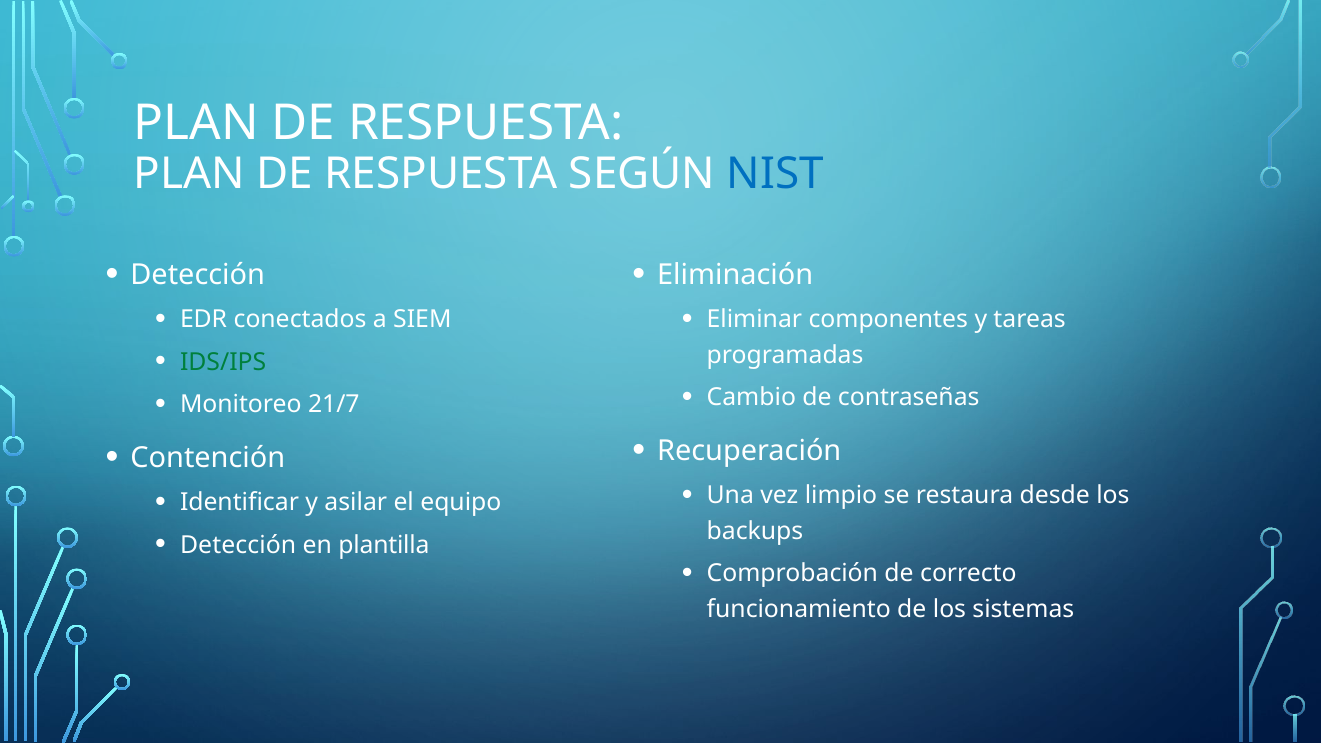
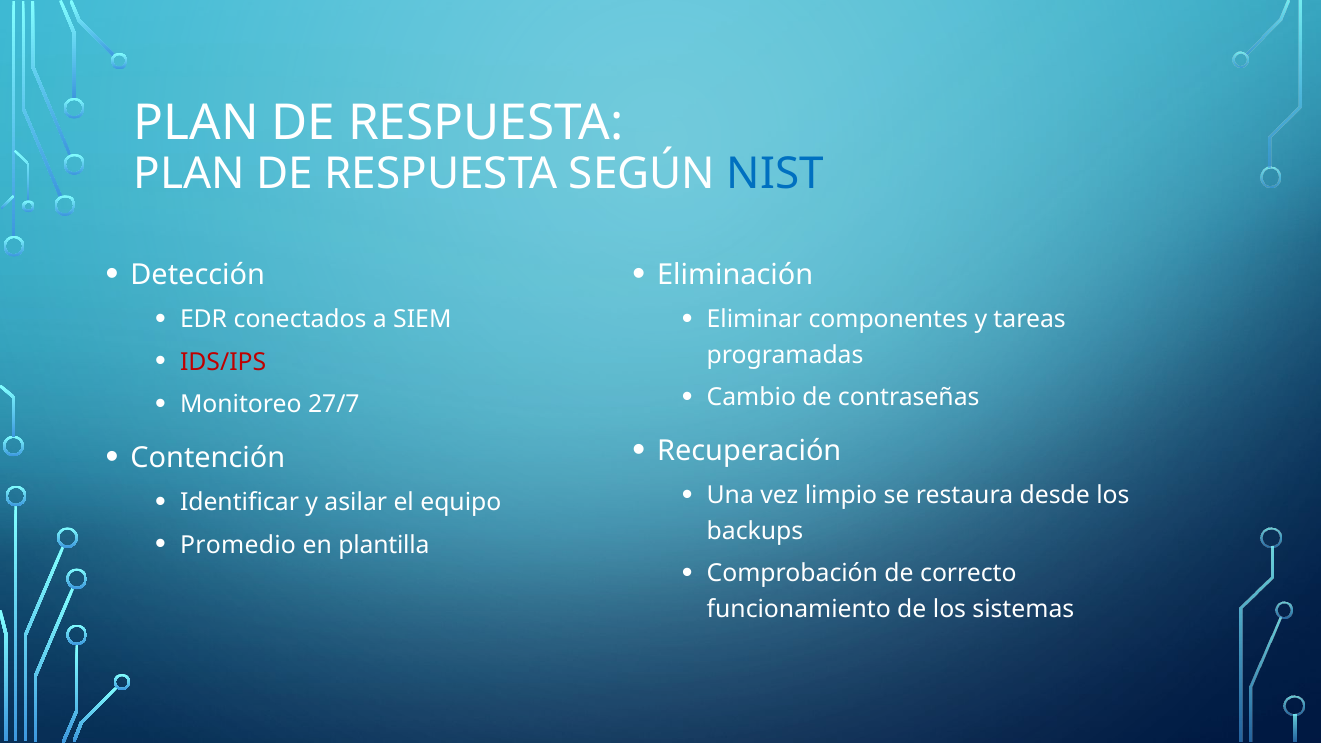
IDS/IPS colour: green -> red
21/7: 21/7 -> 27/7
Detección at (238, 545): Detección -> Promedio
